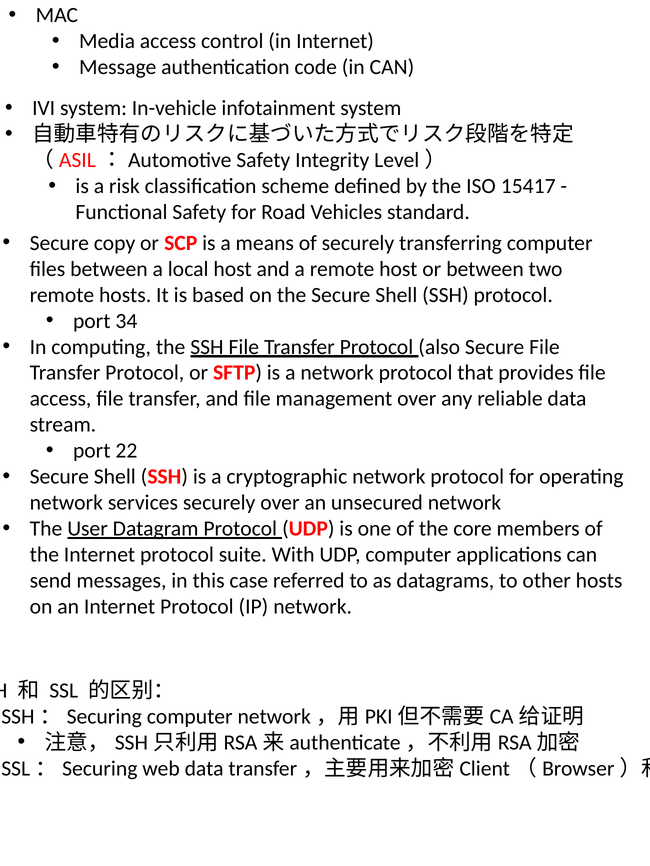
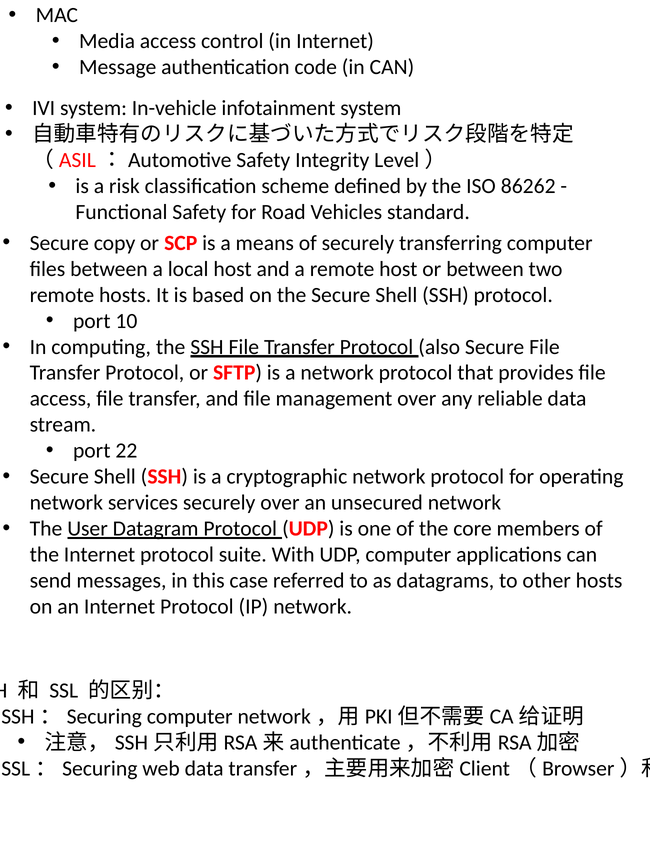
15417: 15417 -> 86262
34: 34 -> 10
